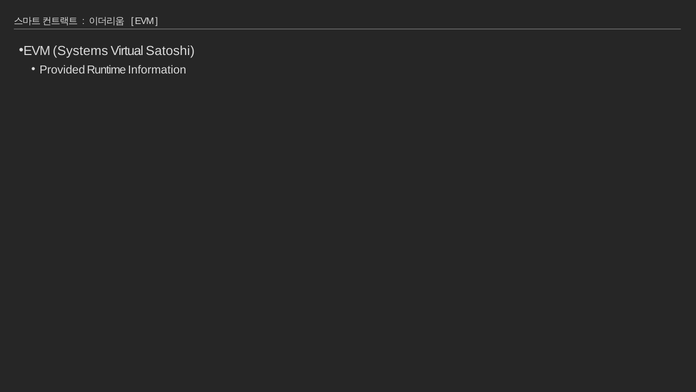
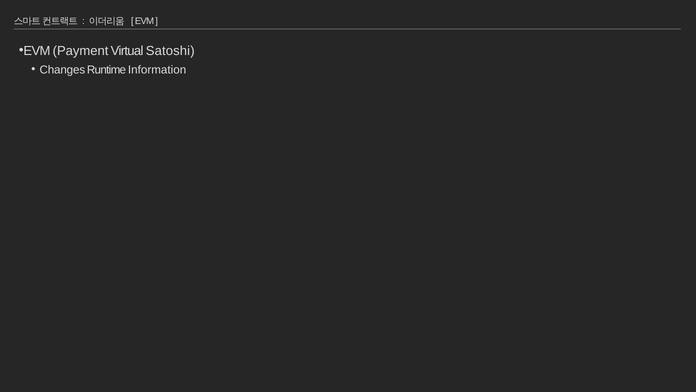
Systems: Systems -> Payment
Provided: Provided -> Changes
